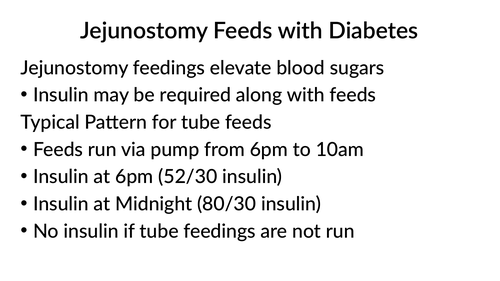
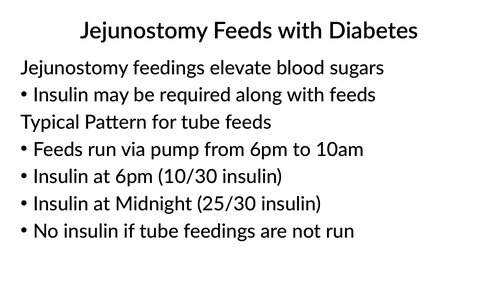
52/30: 52/30 -> 10/30
80/30: 80/30 -> 25/30
